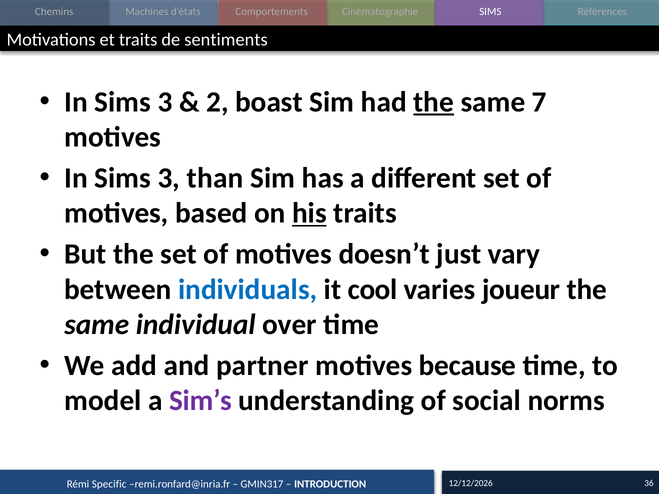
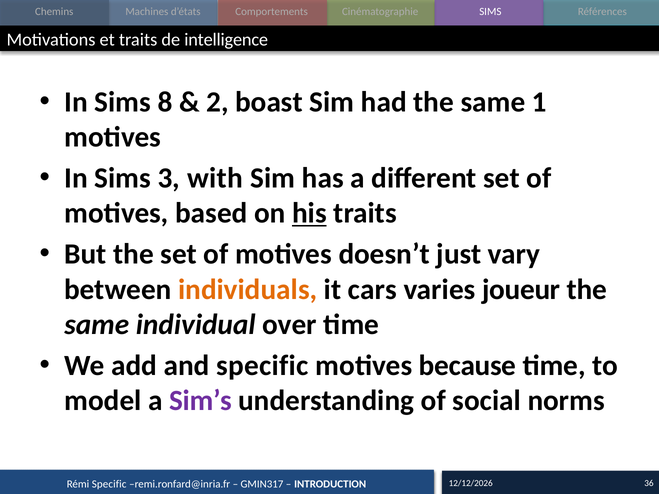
sentiments: sentiments -> intelligence
3 at (165, 102): 3 -> 8
the at (434, 102) underline: present -> none
7: 7 -> 1
than: than -> with
individuals colour: blue -> orange
cool: cool -> cars
and partner: partner -> specific
